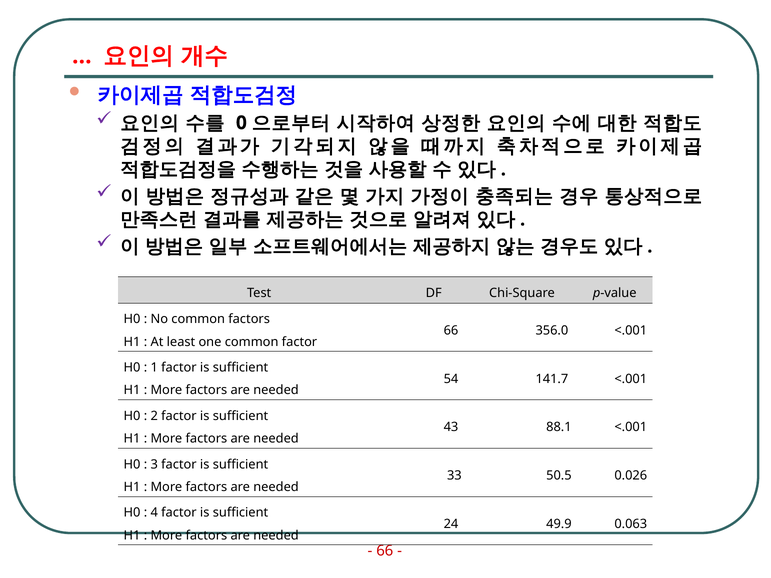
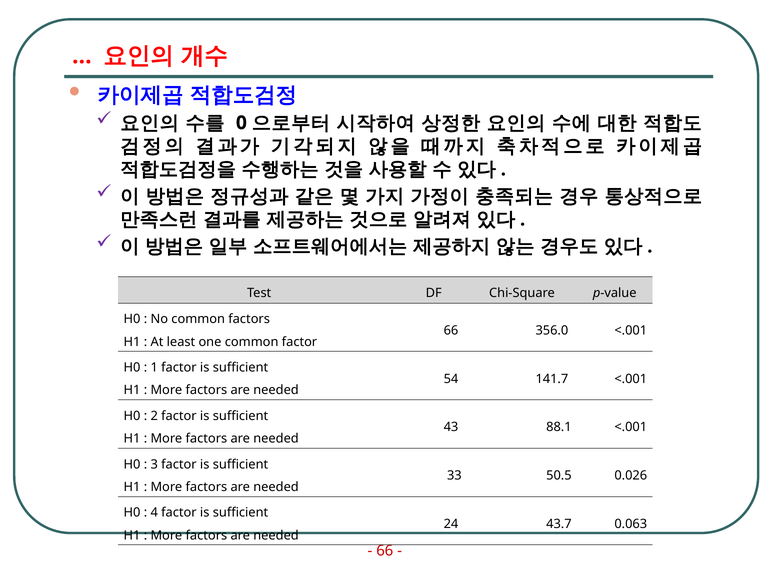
49.9: 49.9 -> 43.7
